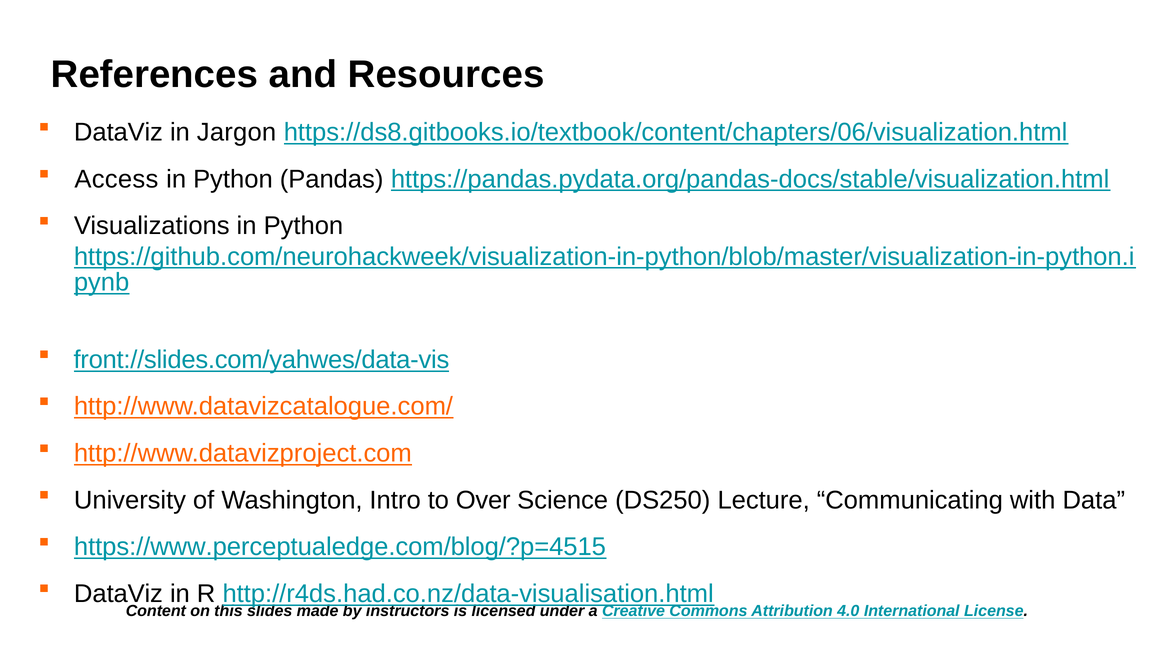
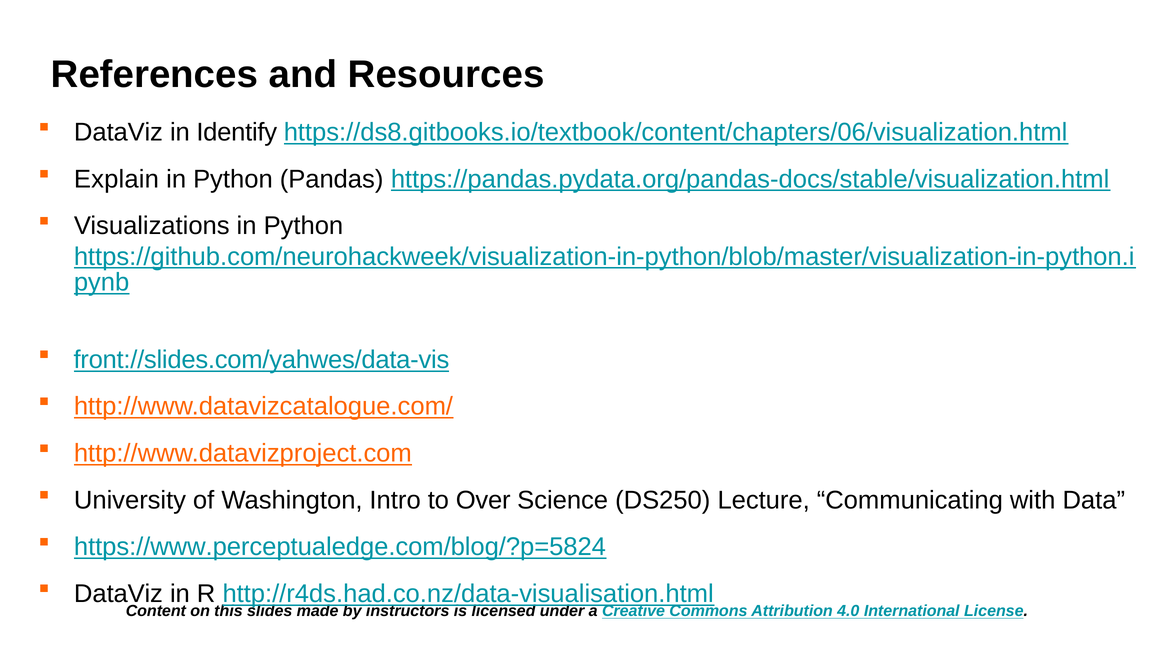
Jargon: Jargon -> Identify
Access: Access -> Explain
https://www.perceptualedge.com/blog/?p=4515: https://www.perceptualedge.com/blog/?p=4515 -> https://www.perceptualedge.com/blog/?p=5824
